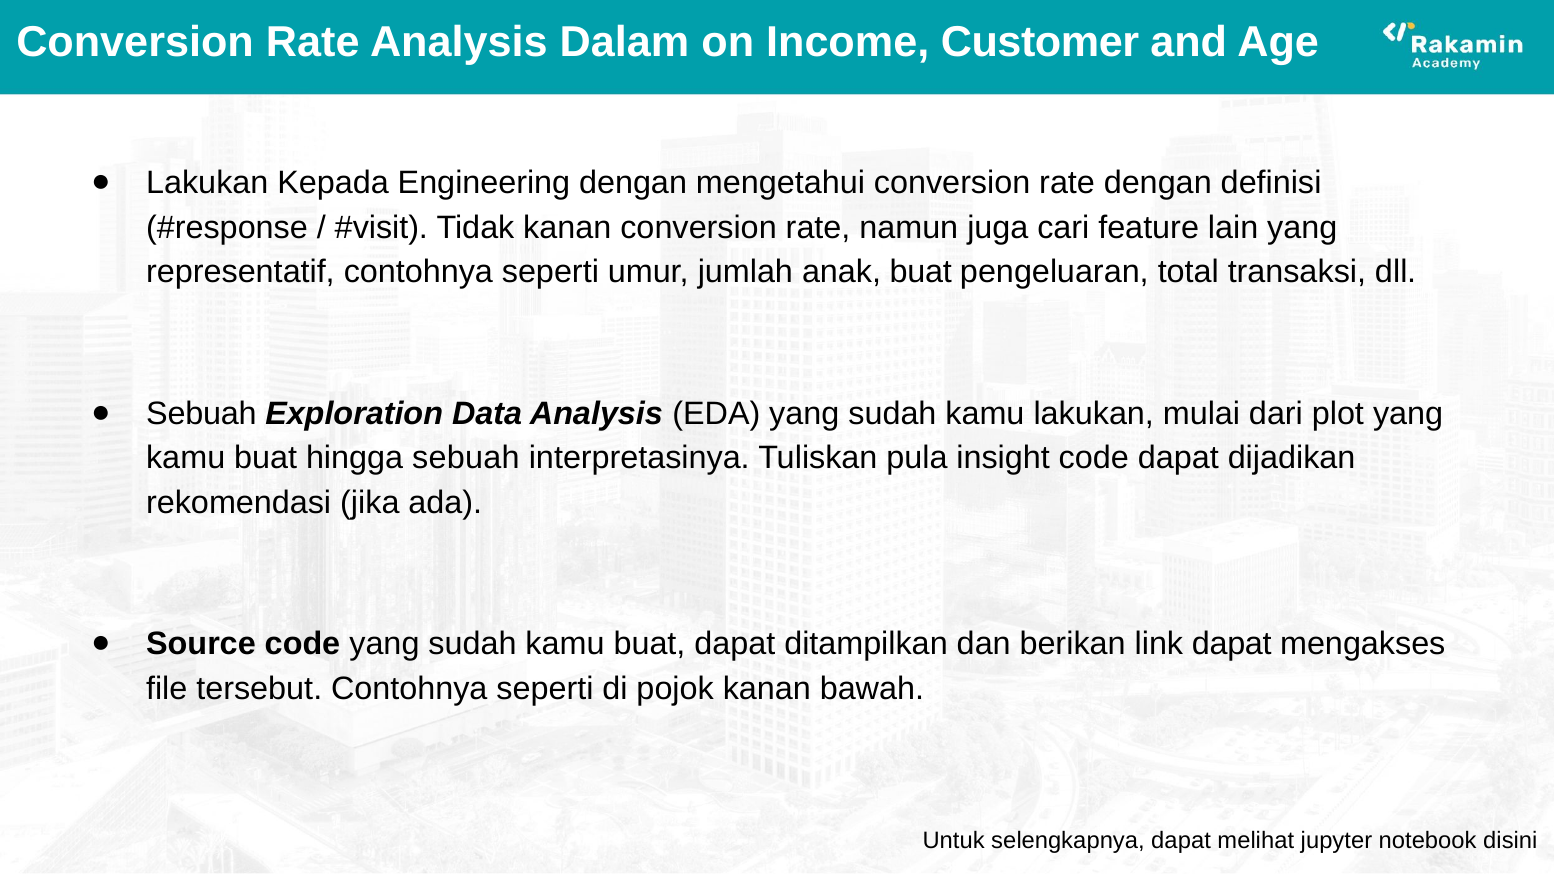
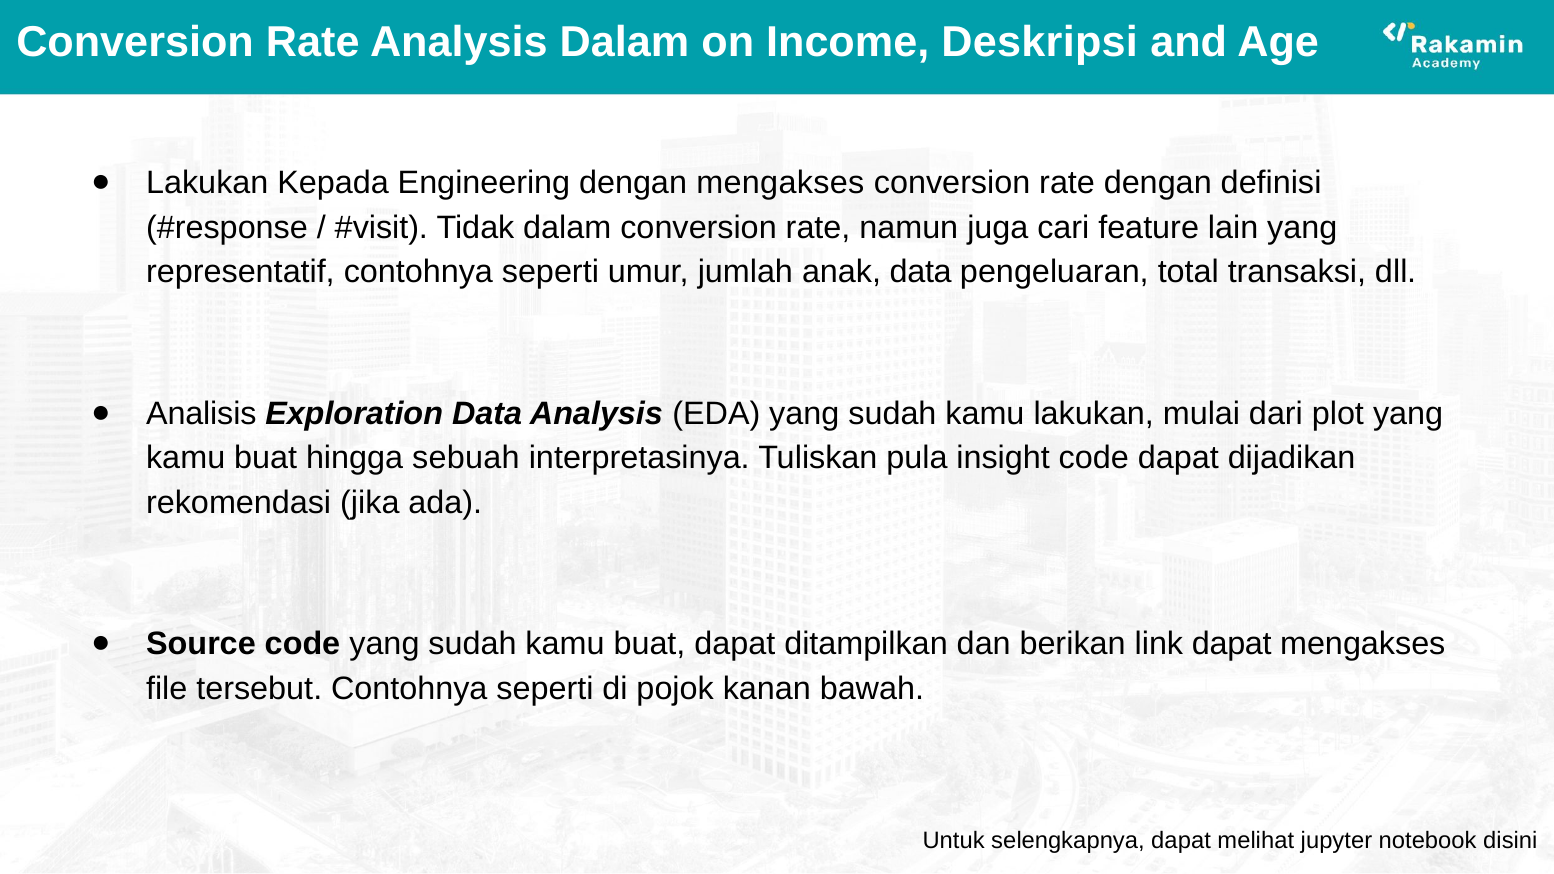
Customer: Customer -> Deskripsi
dengan mengetahui: mengetahui -> mengakses
Tidak kanan: kanan -> dalam
anak buat: buat -> data
Sebuah at (201, 413): Sebuah -> Analisis
